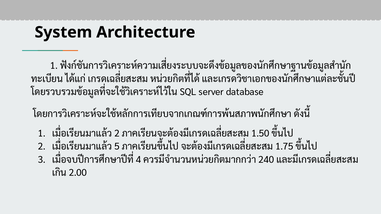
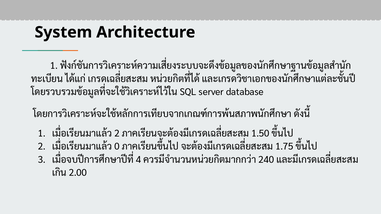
5: 5 -> 0
